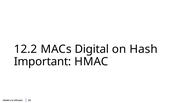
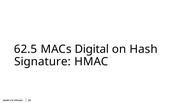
12.2: 12.2 -> 62.5
Important: Important -> Signature
